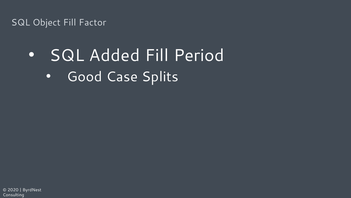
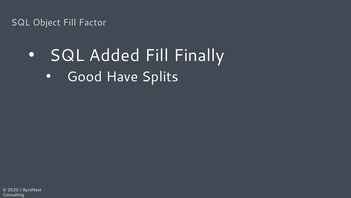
Period: Period -> Finally
Case: Case -> Have
